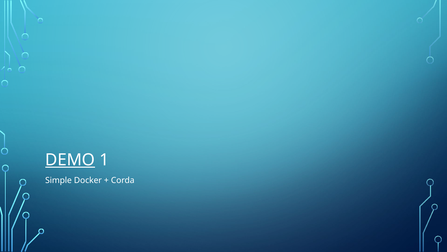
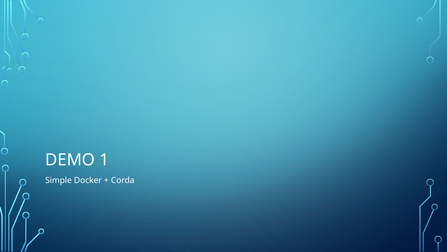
DEMO underline: present -> none
